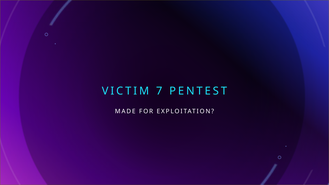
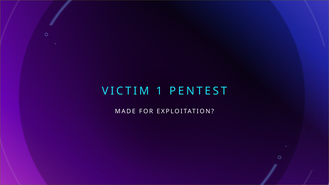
7: 7 -> 1
